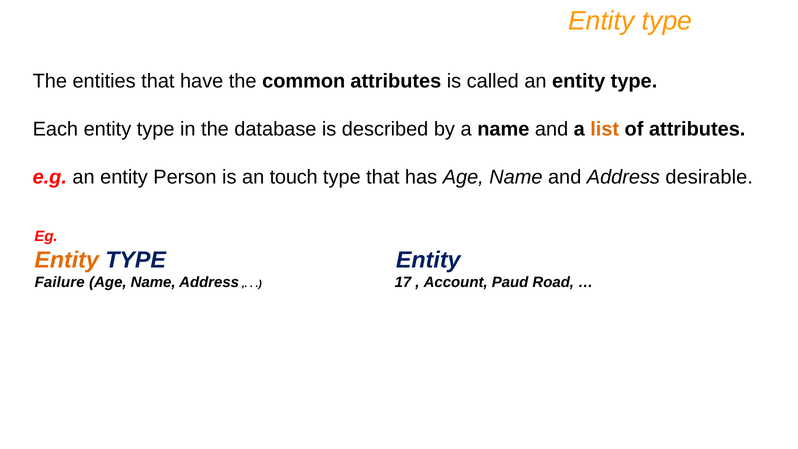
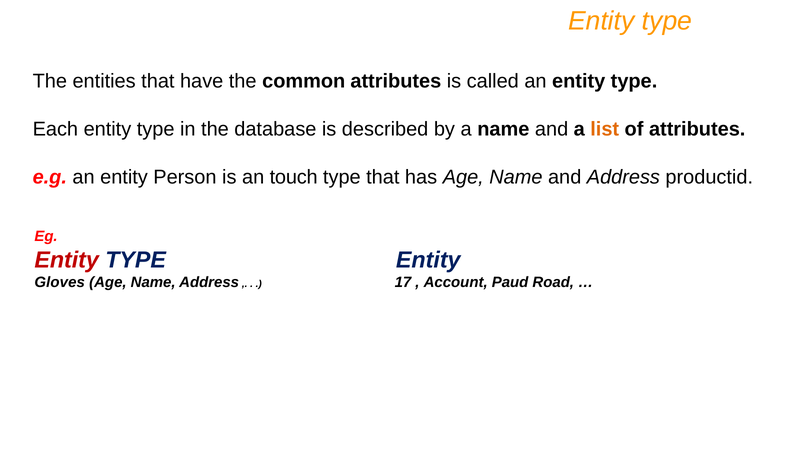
desirable: desirable -> productid
Entity at (67, 260) colour: orange -> red
Failure: Failure -> Gloves
